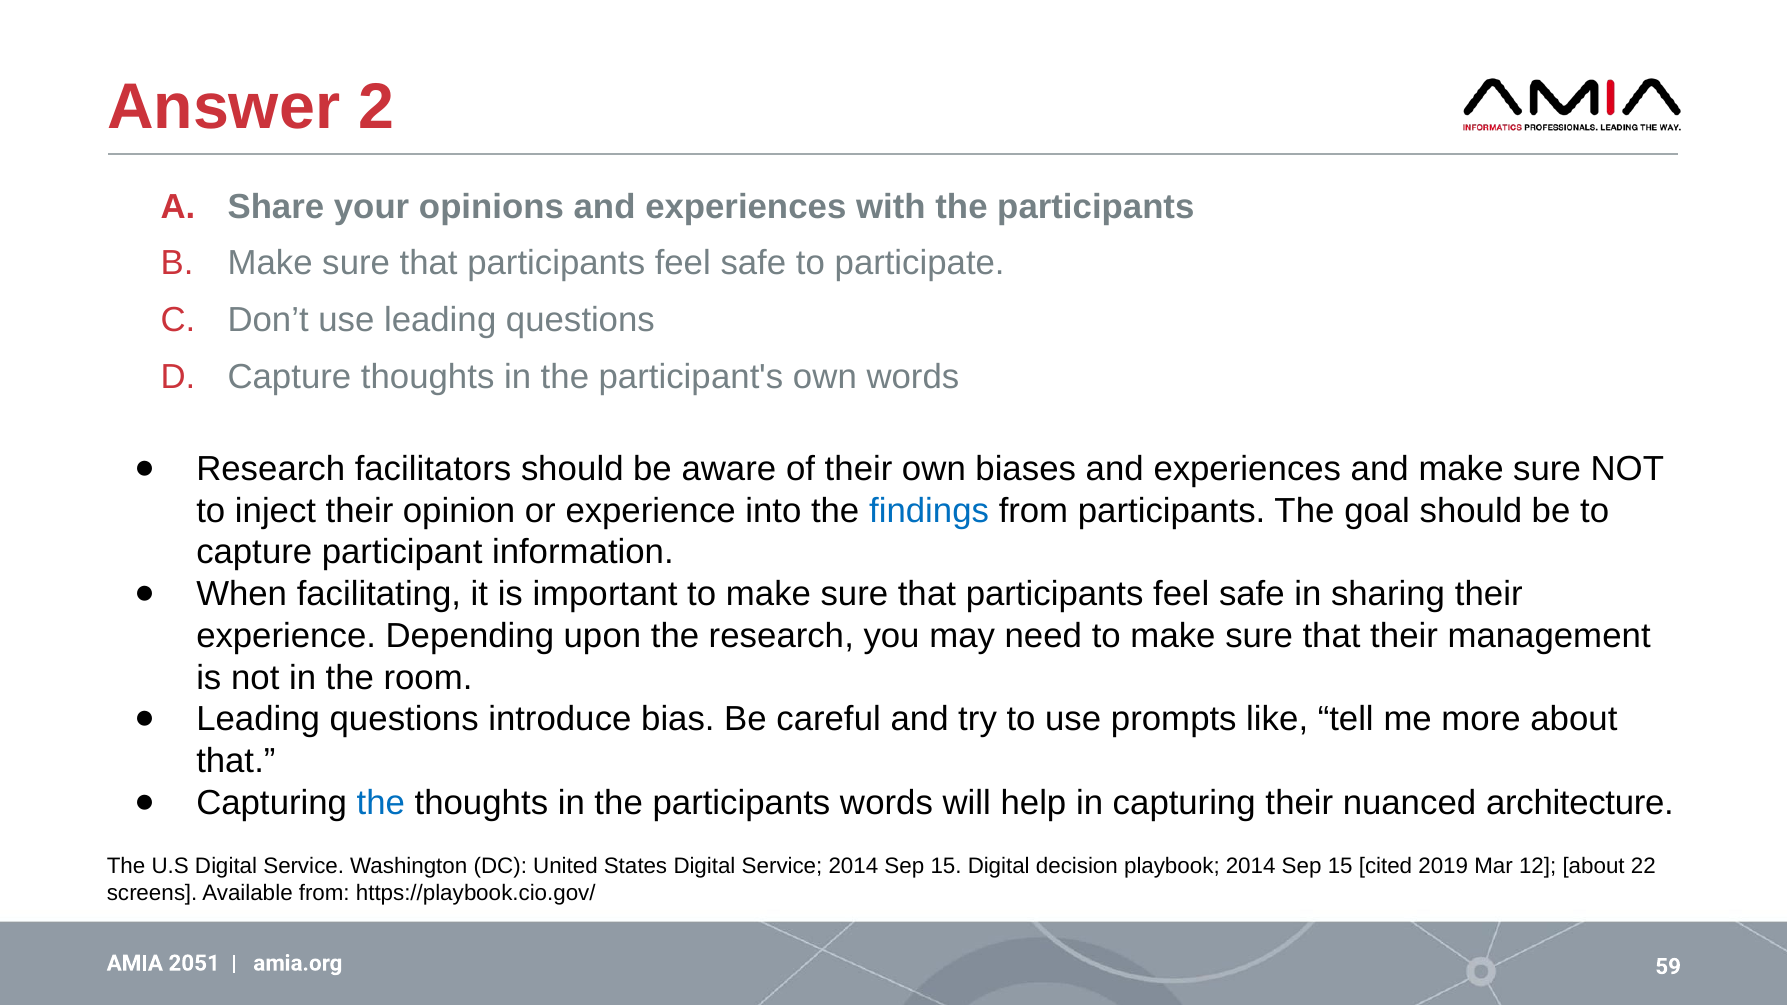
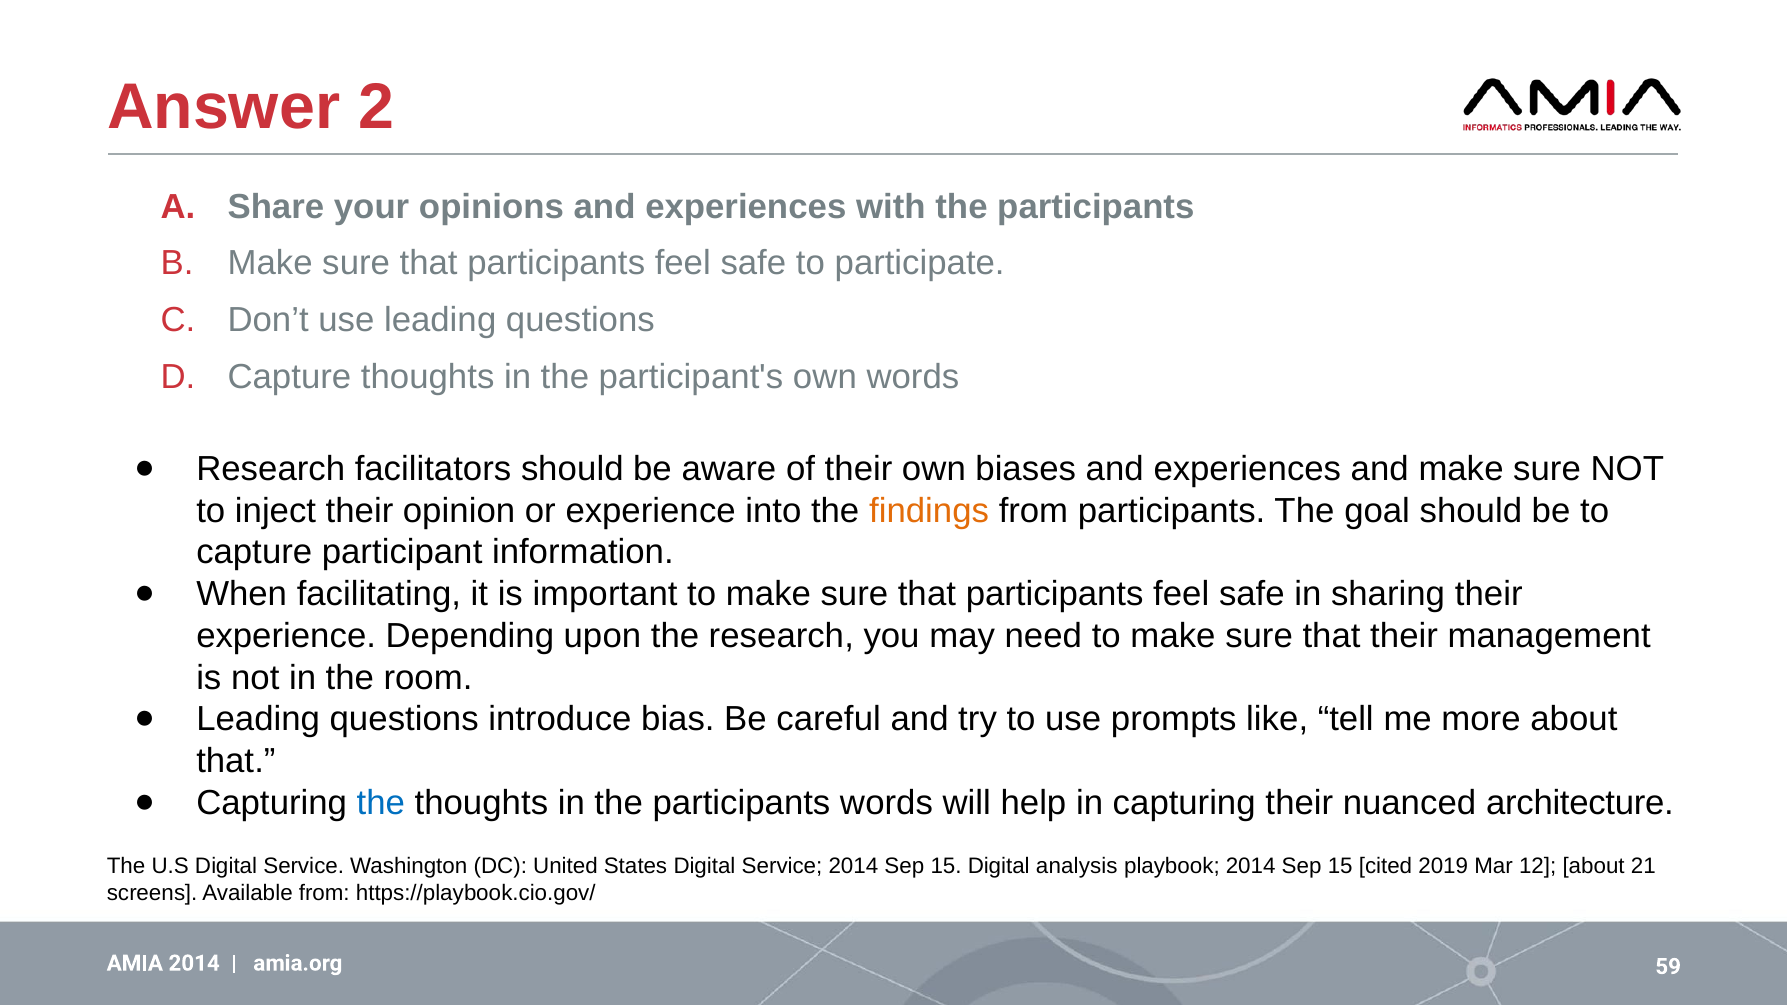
findings colour: blue -> orange
decision: decision -> analysis
22: 22 -> 21
AMIA 2051: 2051 -> 2014
